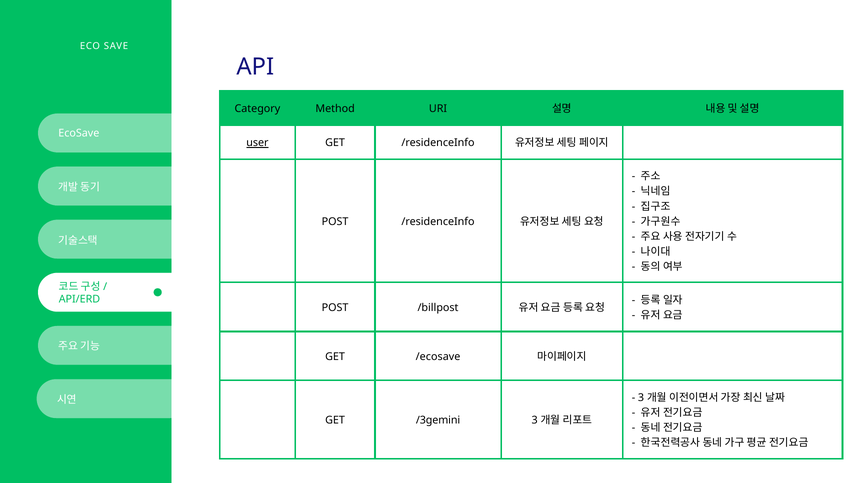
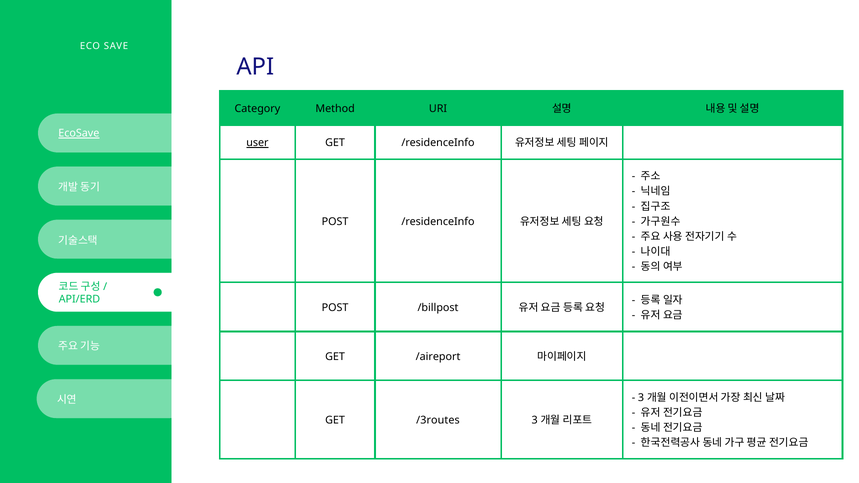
EcoSave underline: none -> present
/ecosave: /ecosave -> /aireport
/3gemini: /3gemini -> /3routes
